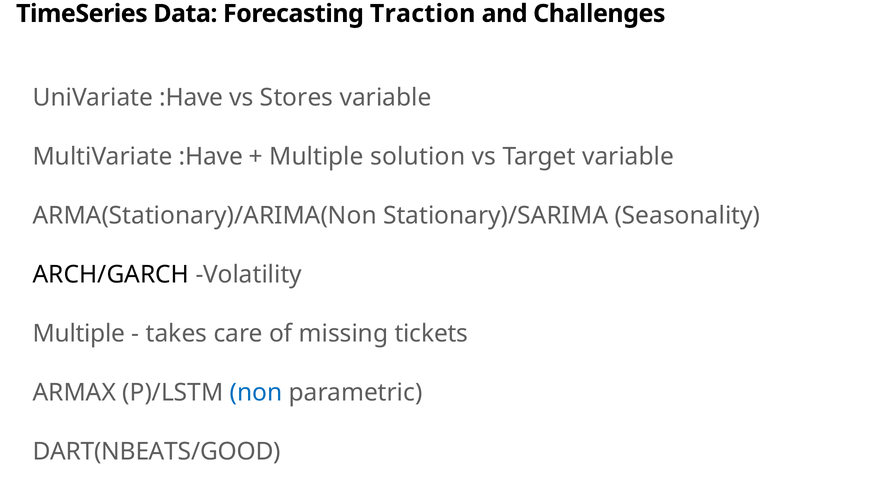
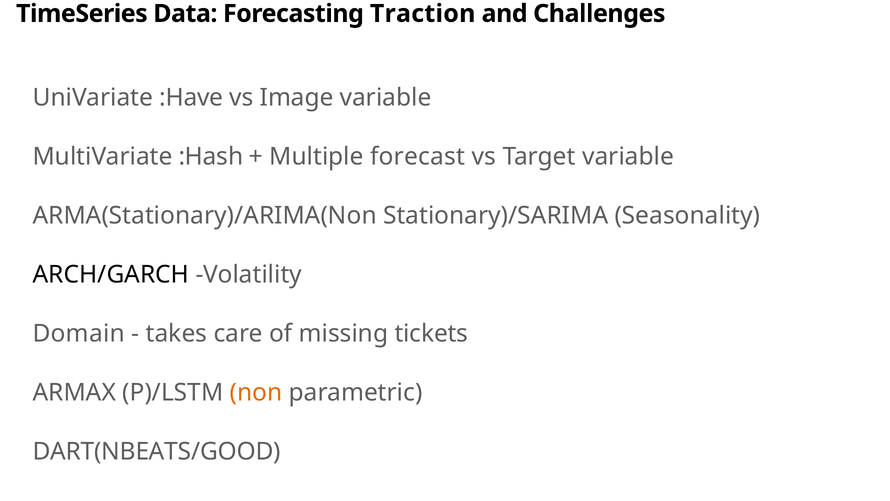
Stores: Stores -> Image
MultiVariate :Have: :Have -> :Hash
solution: solution -> forecast
Multiple at (79, 334): Multiple -> Domain
non colour: blue -> orange
